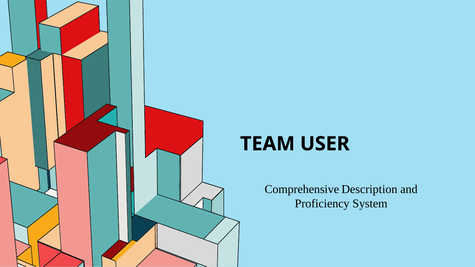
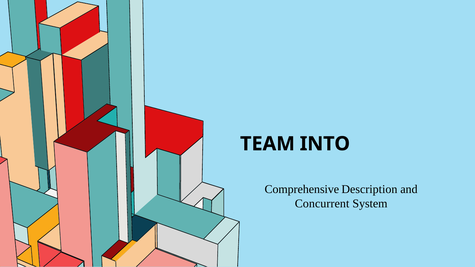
USER: USER -> INTO
Proficiency: Proficiency -> Concurrent
